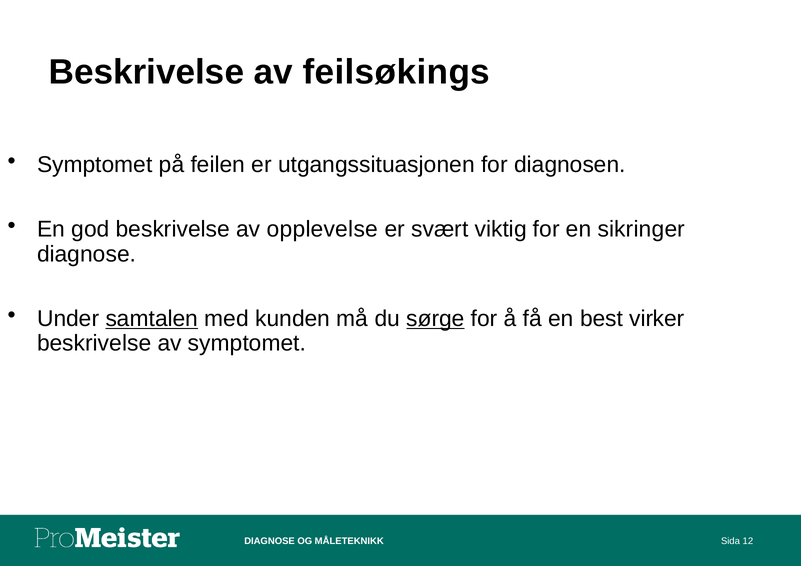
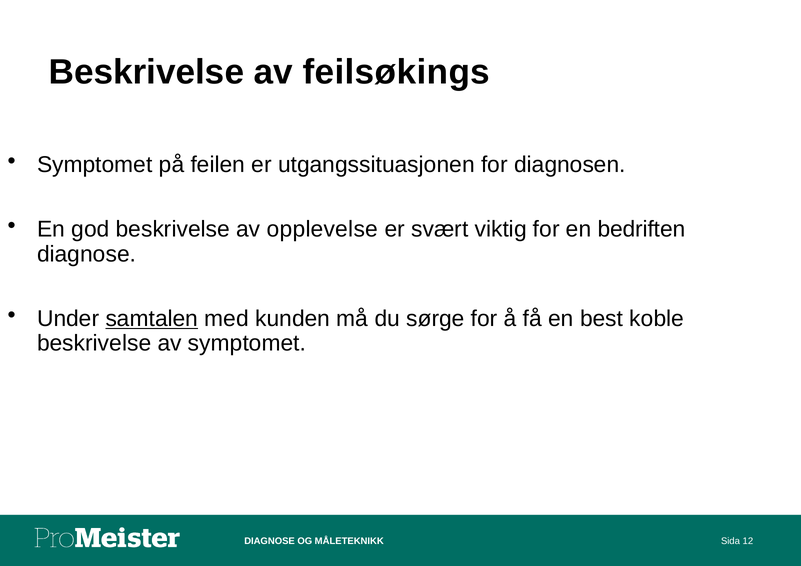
sikringer: sikringer -> bedriften
sørge underline: present -> none
virker: virker -> koble
